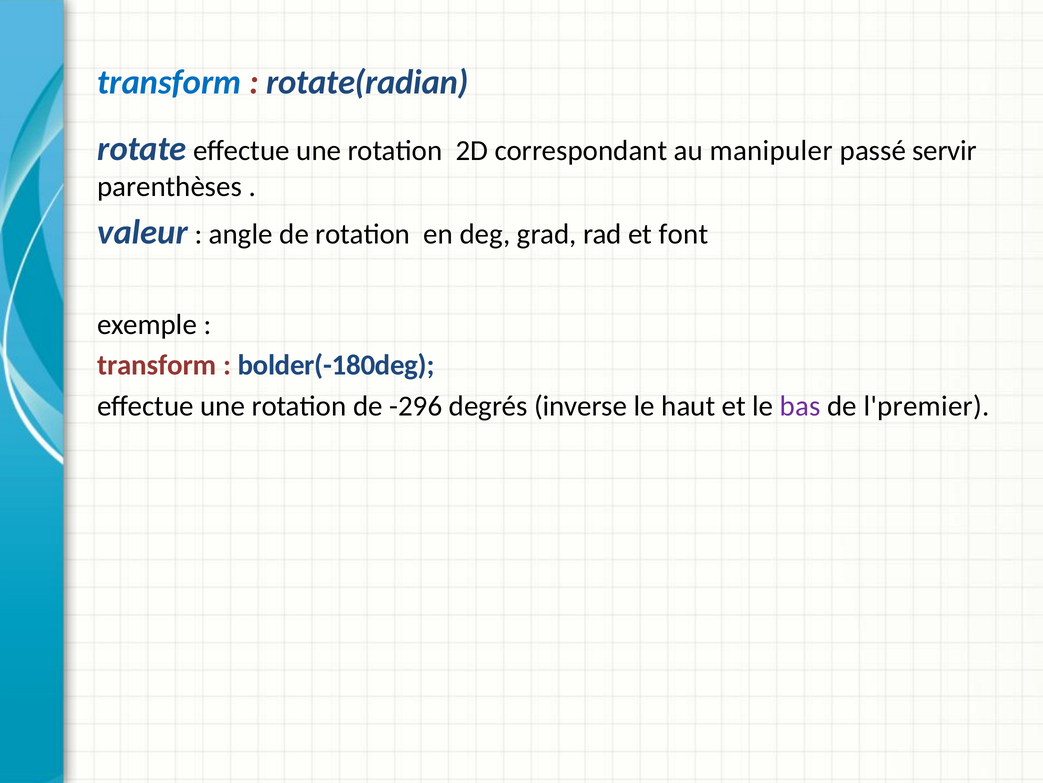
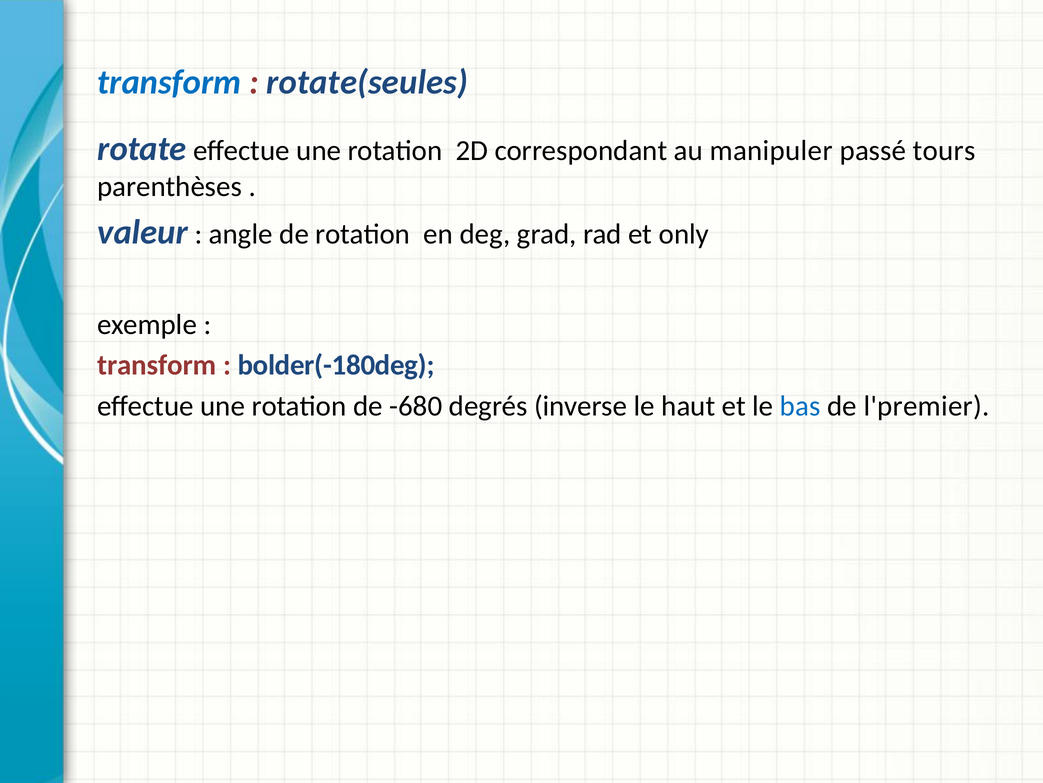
rotate(radian: rotate(radian -> rotate(seules
servir: servir -> tours
font: font -> only
-296: -296 -> -680
bas colour: purple -> blue
